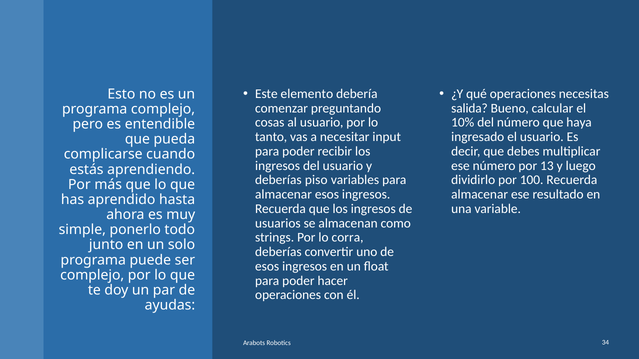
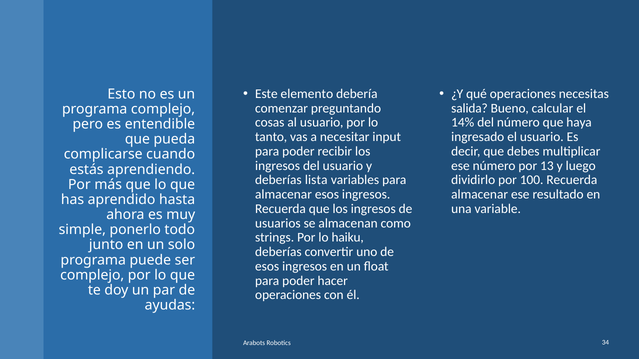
10%: 10% -> 14%
piso: piso -> lista
corra: corra -> haiku
